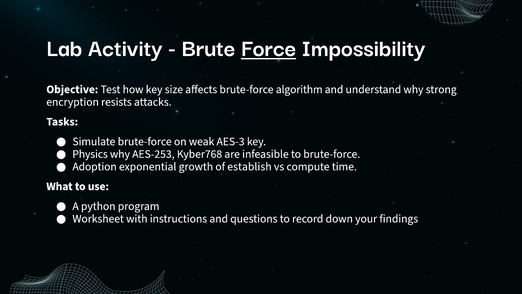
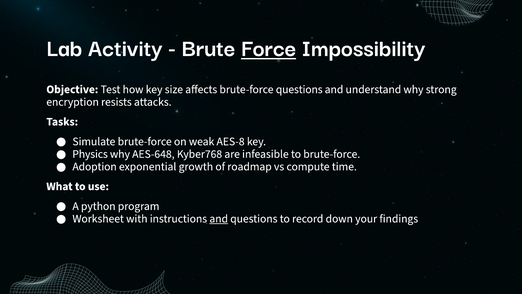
brute-force algorithm: algorithm -> questions
AES-3: AES-3 -> AES-8
AES-253: AES-253 -> AES-648
establish: establish -> roadmap
and at (219, 218) underline: none -> present
